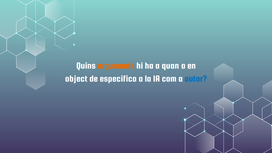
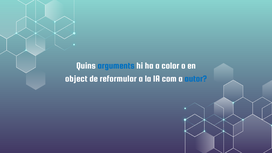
arguments colour: orange -> blue
quan: quan -> color
especifica: especifica -> reformular
